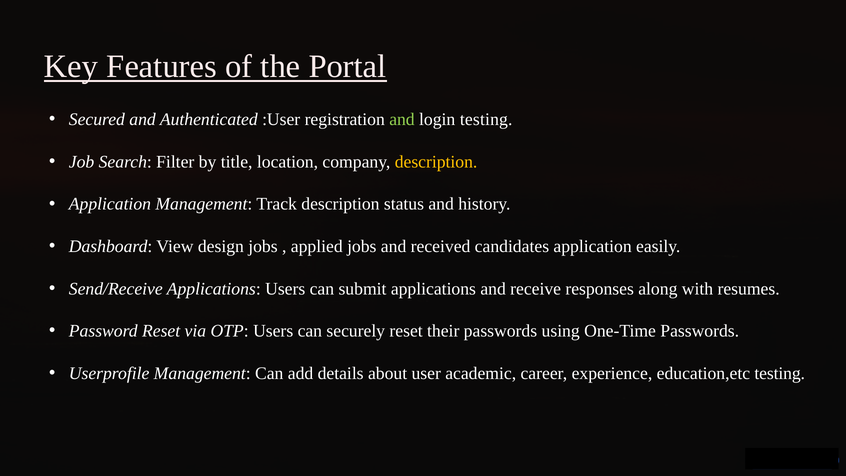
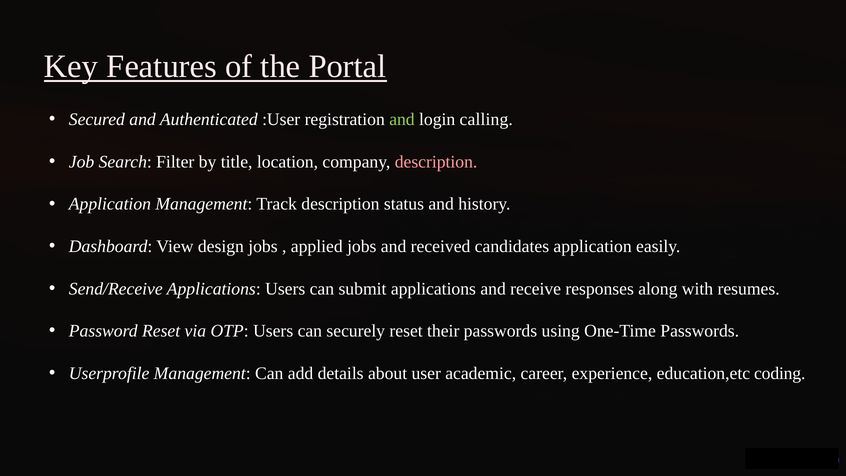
login testing: testing -> calling
description at (436, 162) colour: yellow -> pink
education,etc testing: testing -> coding
